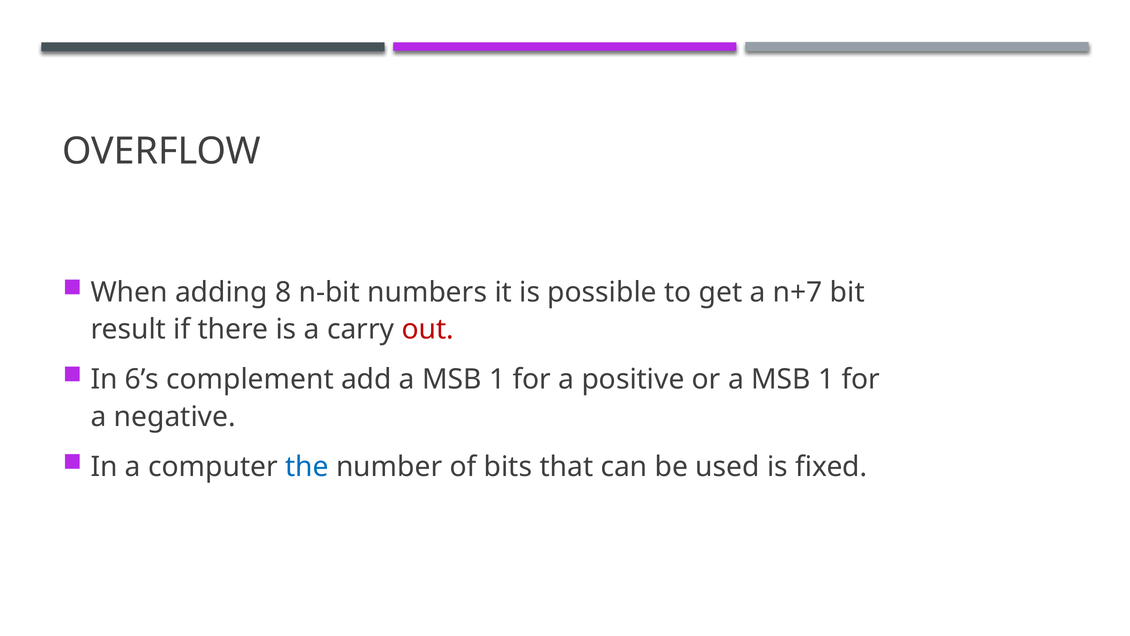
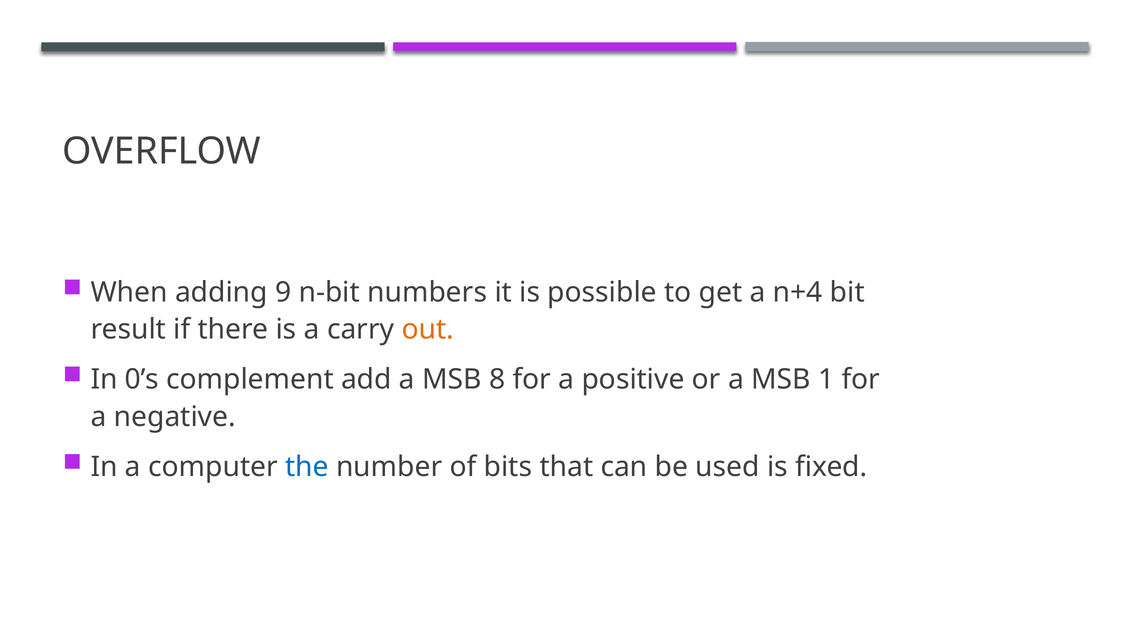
8: 8 -> 9
n+7: n+7 -> n+4
out colour: red -> orange
6’s: 6’s -> 0’s
add a MSB 1: 1 -> 8
